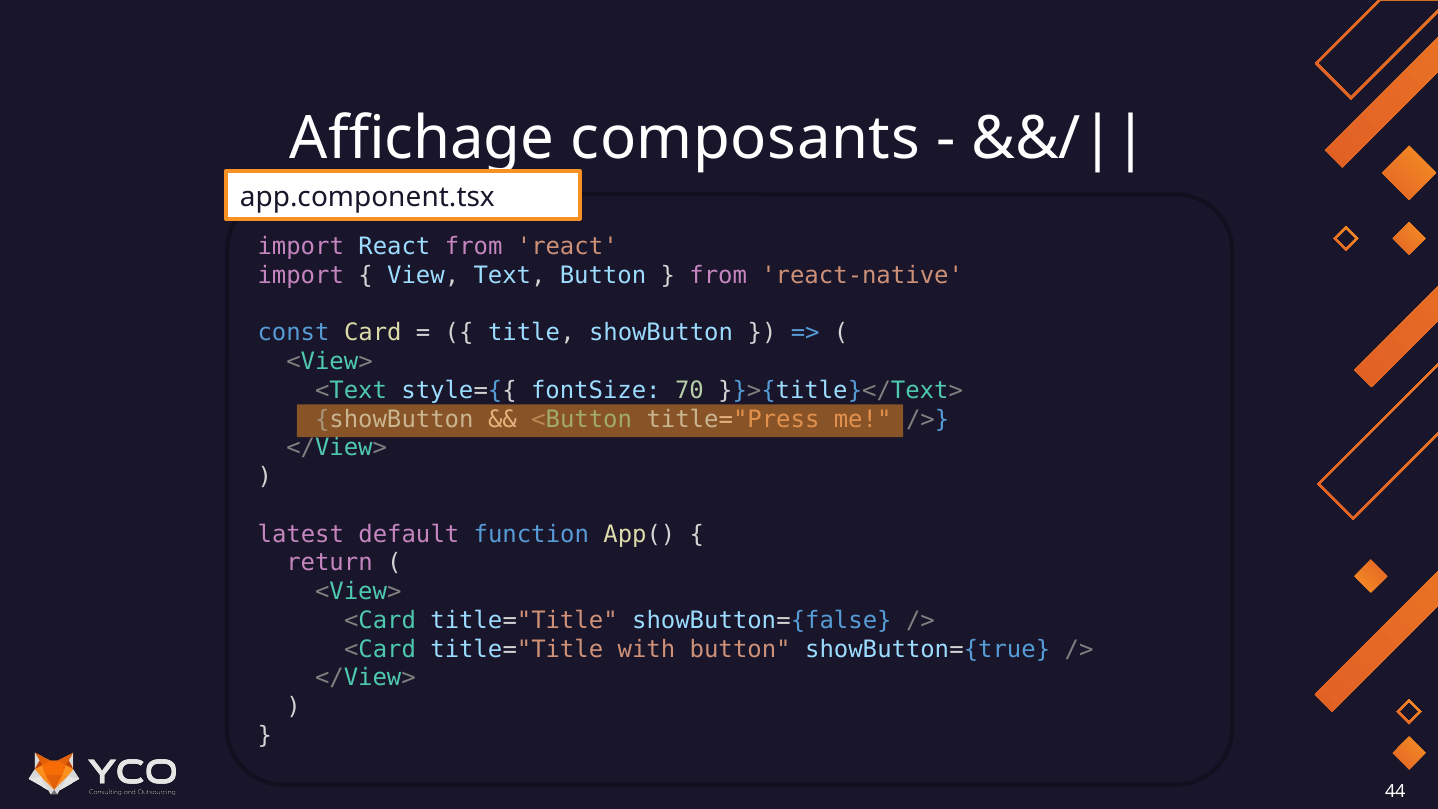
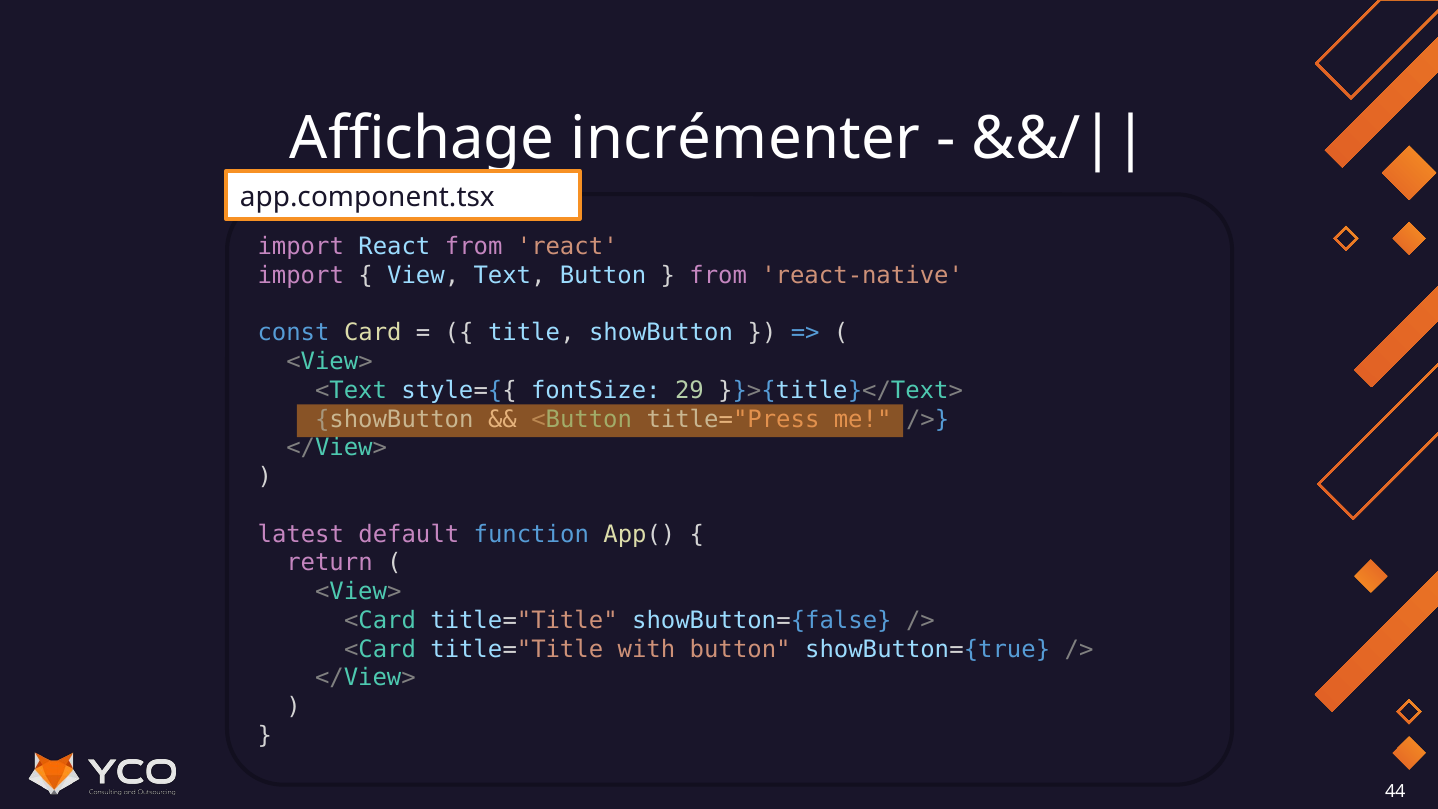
composants: composants -> incrémenter
70: 70 -> 29
